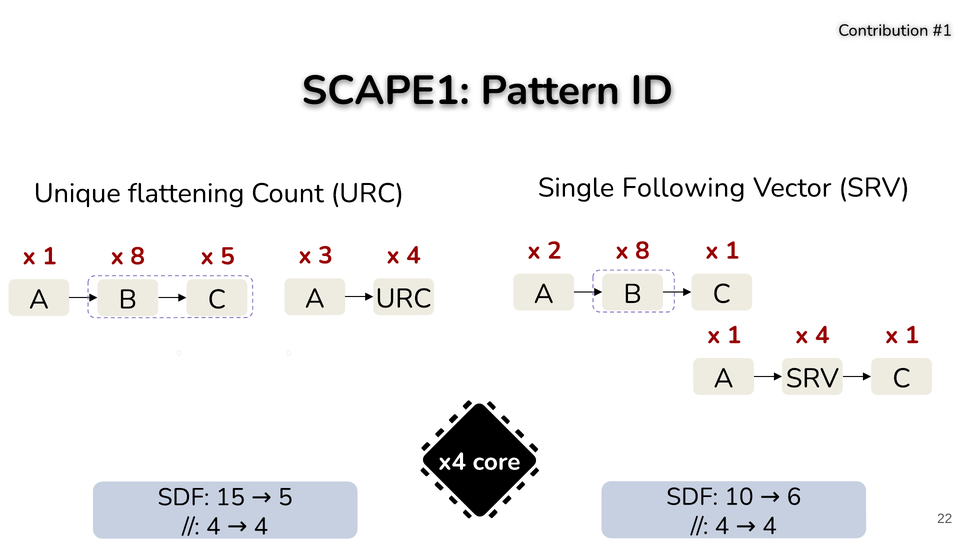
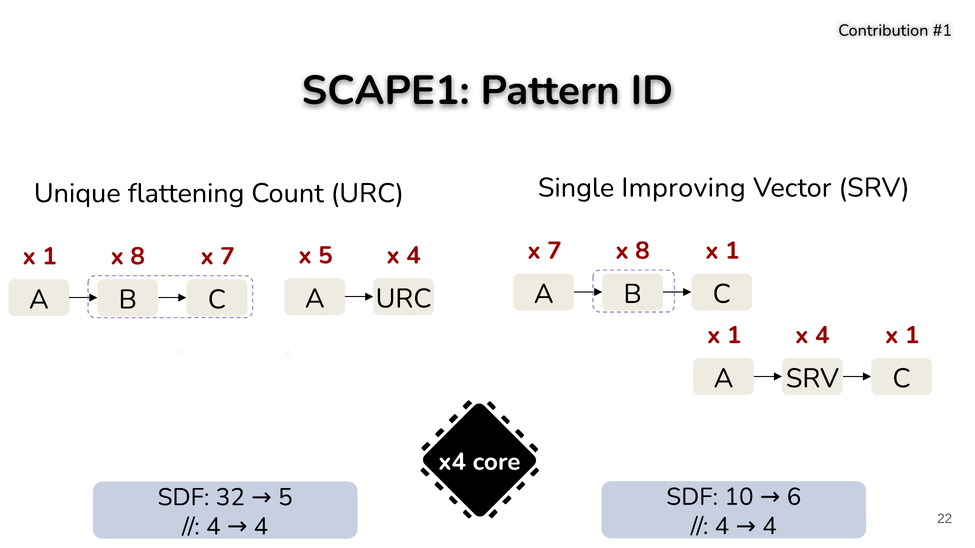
Following: Following -> Improving
2 at (554, 251): 2 -> 7
x 3: 3 -> 5
8 x 5: 5 -> 7
15: 15 -> 32
